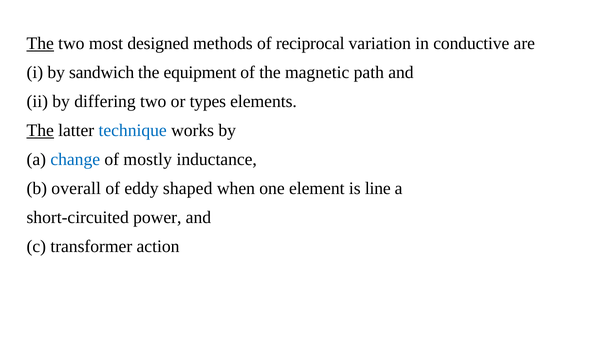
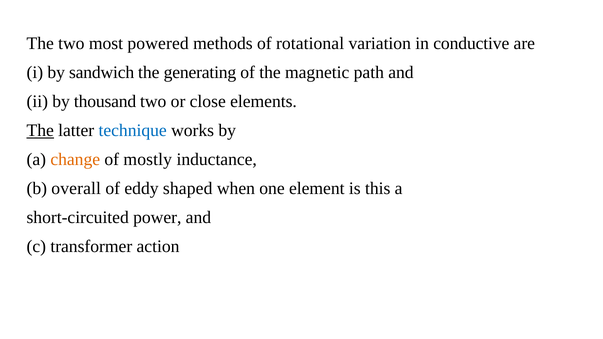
The at (40, 43) underline: present -> none
designed: designed -> powered
reciprocal: reciprocal -> rotational
equipment: equipment -> generating
differing: differing -> thousand
types: types -> close
change colour: blue -> orange
line: line -> this
